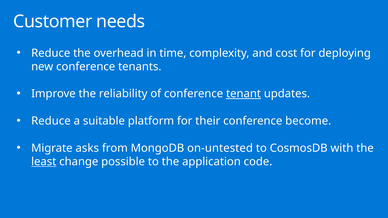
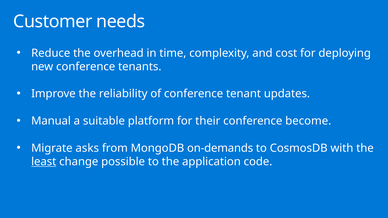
tenant underline: present -> none
Reduce at (51, 121): Reduce -> Manual
on-untested: on-untested -> on-demands
